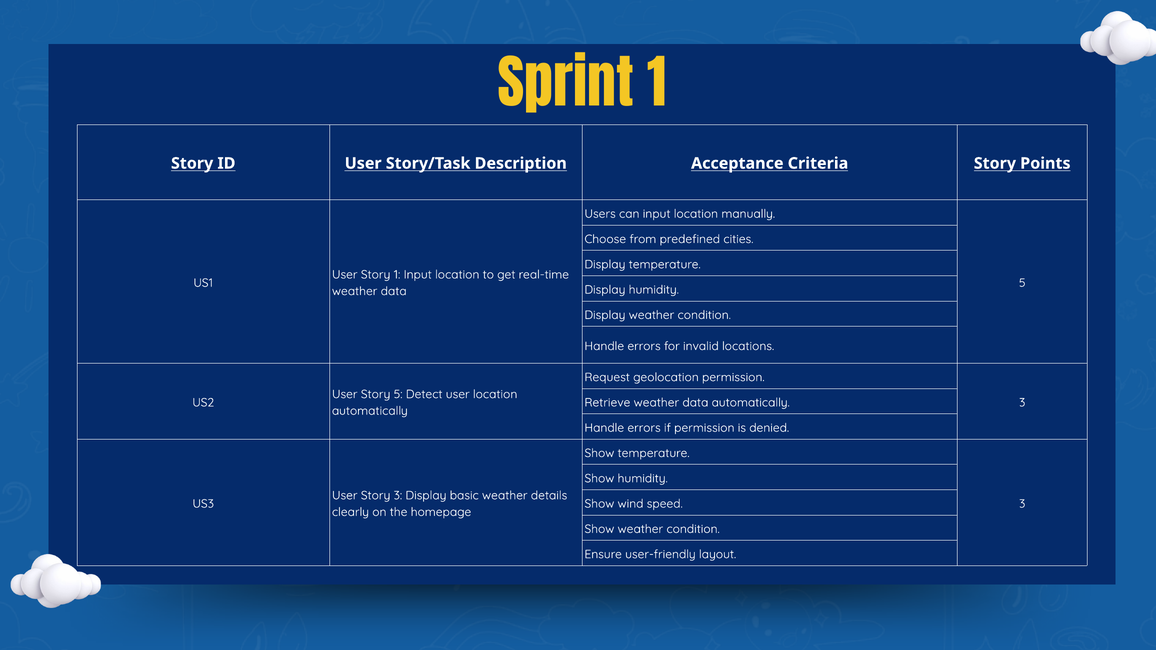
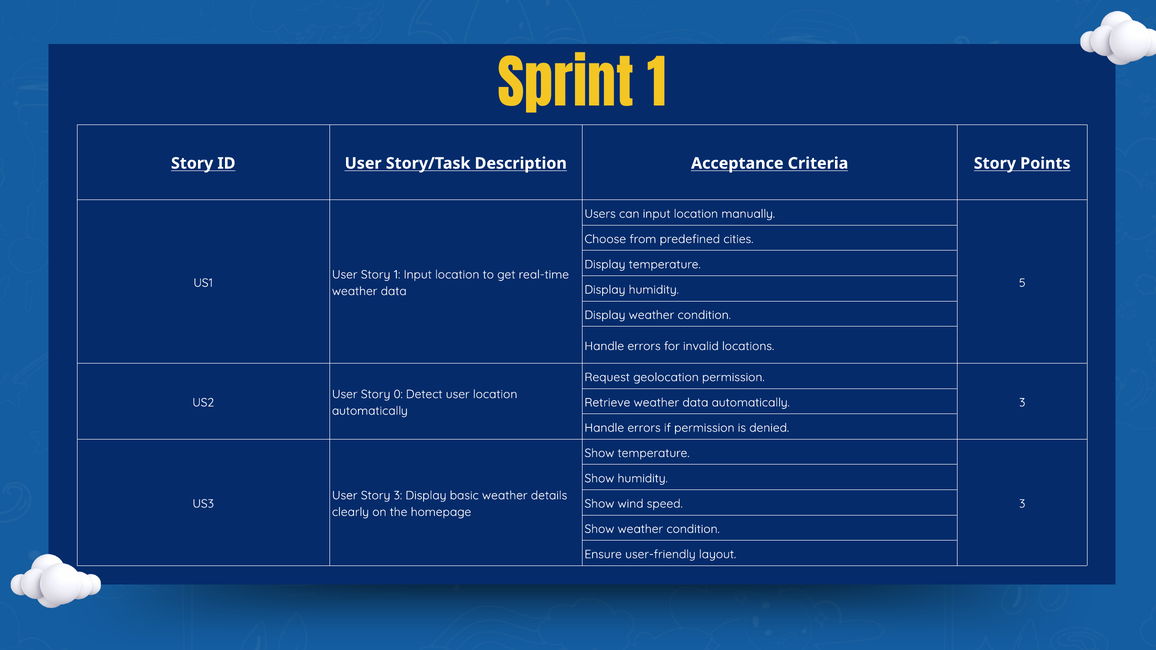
Story 5: 5 -> 0
